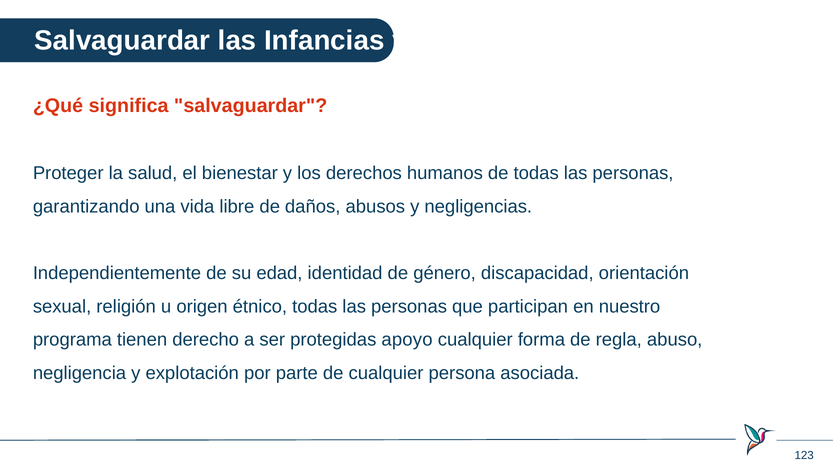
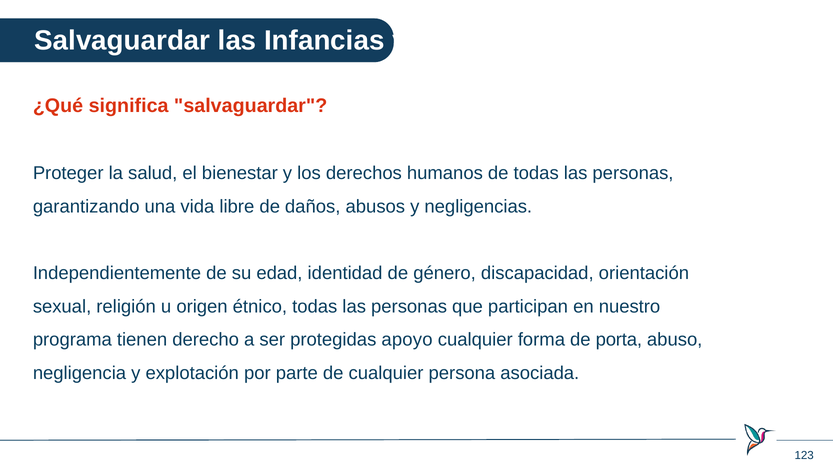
regla: regla -> porta
